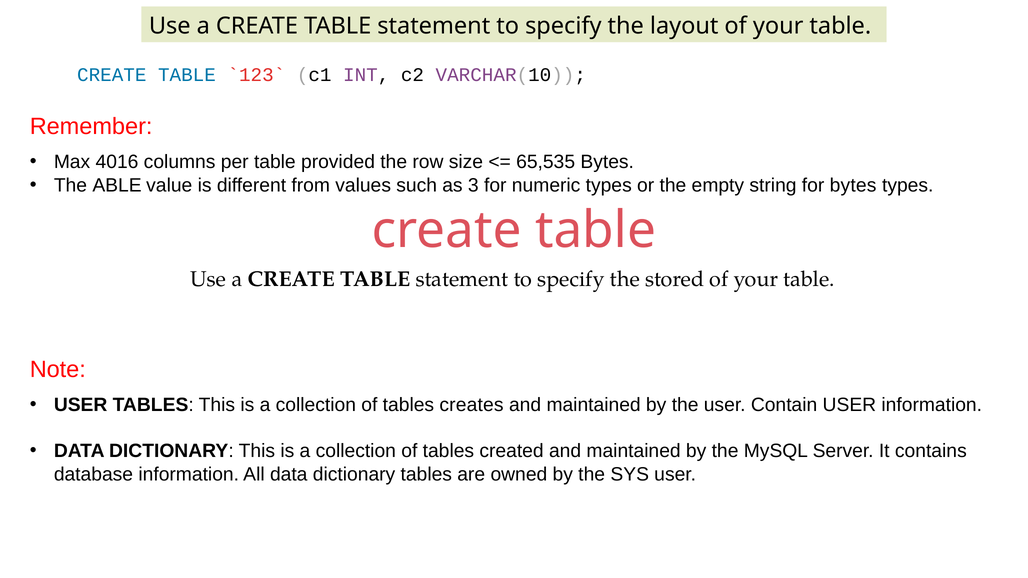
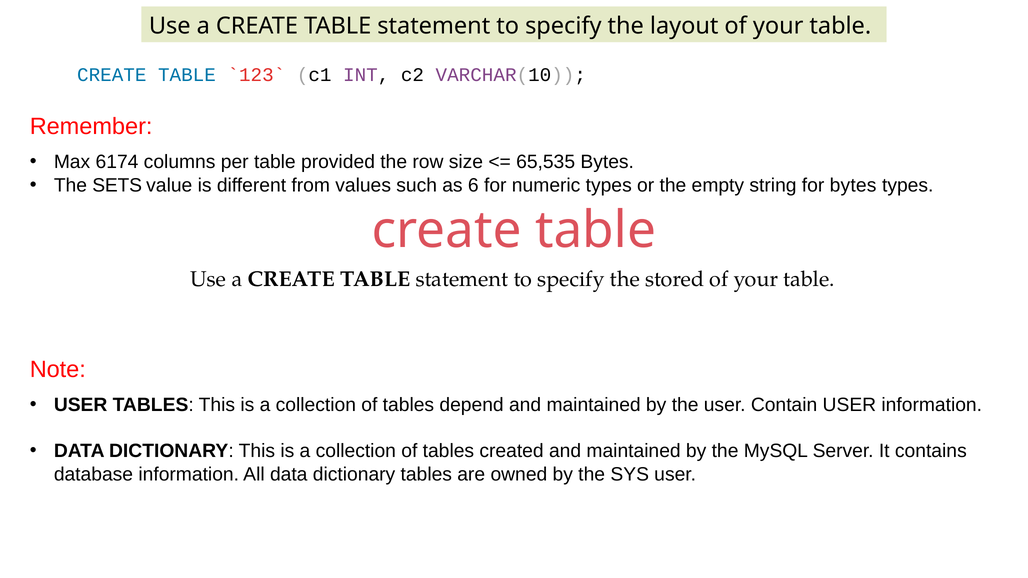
4016: 4016 -> 6174
ABLE: ABLE -> SETS
3: 3 -> 6
creates: creates -> depend
